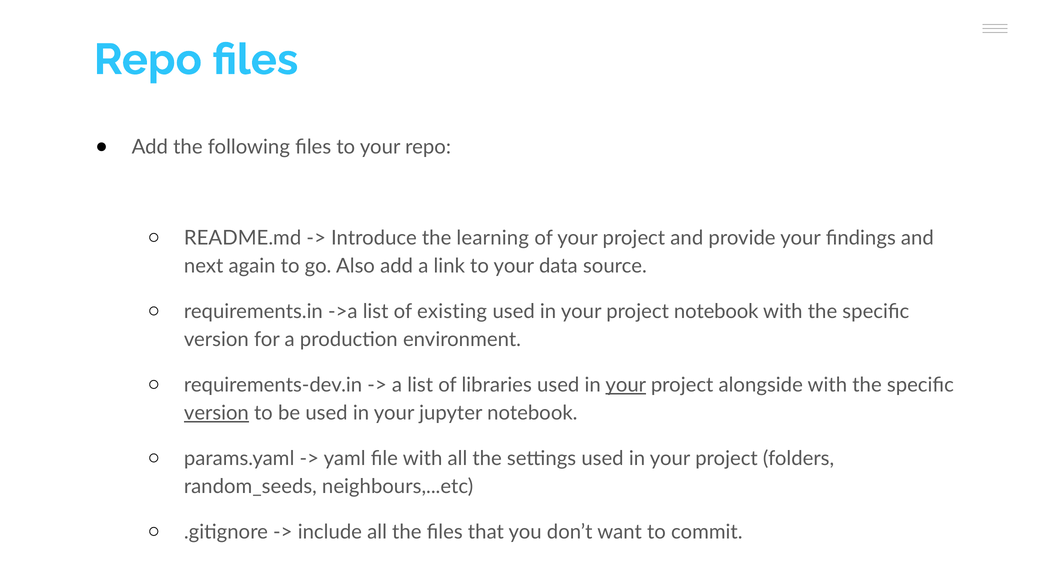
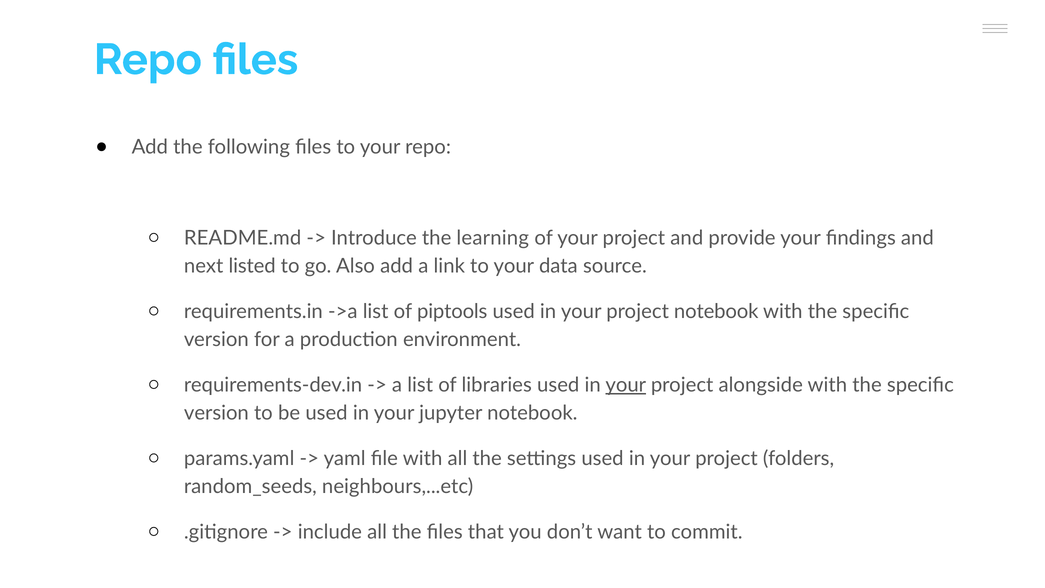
again: again -> listed
existing: existing -> piptools
version at (216, 413) underline: present -> none
